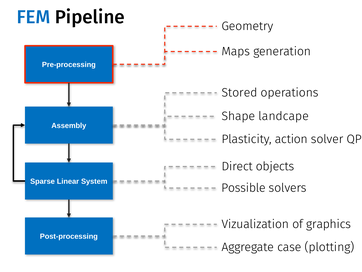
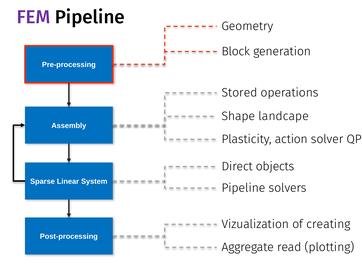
FEM colour: blue -> purple
Maps: Maps -> Block
Possible at (244, 188): Possible -> Pipeline
graphics: graphics -> creating
case: case -> read
